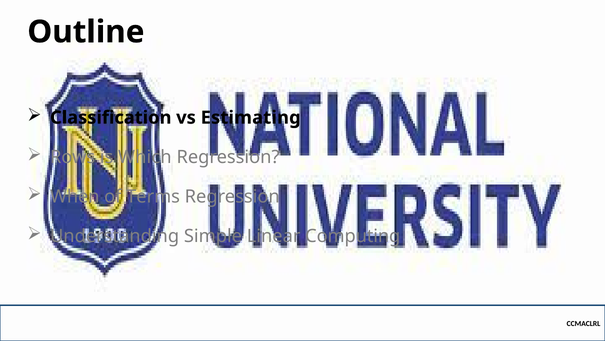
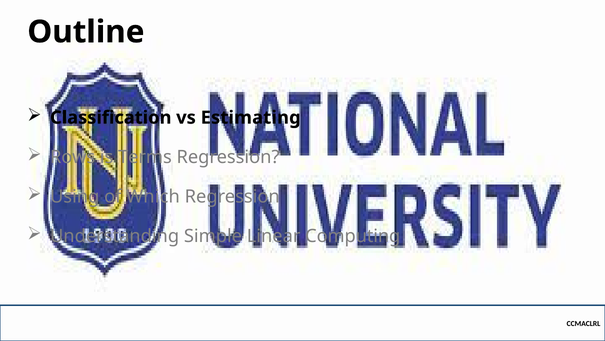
Which: Which -> Terms
When: When -> Using
Terms: Terms -> Which
